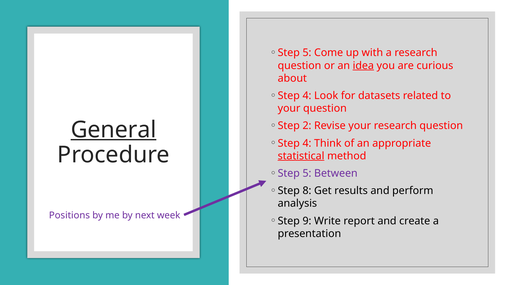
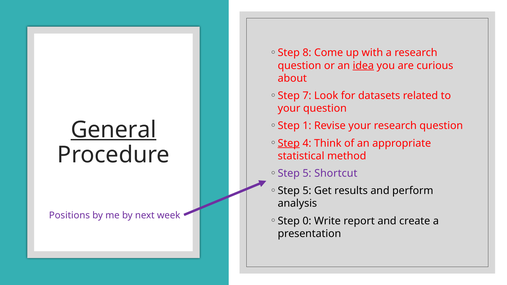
5 at (307, 53): 5 -> 8
4 at (307, 96): 4 -> 7
2: 2 -> 1
Step at (289, 143) underline: none -> present
statistical underline: present -> none
Between: Between -> Shortcut
8 at (307, 191): 8 -> 5
9: 9 -> 0
